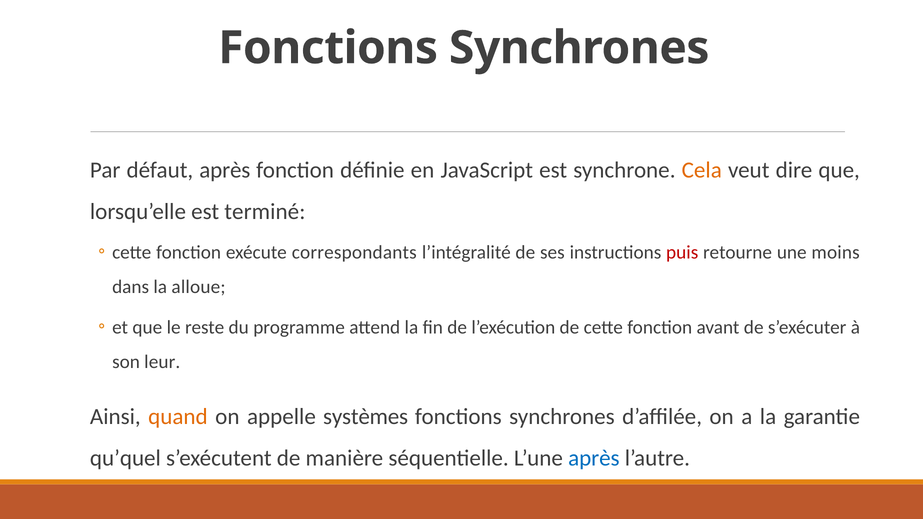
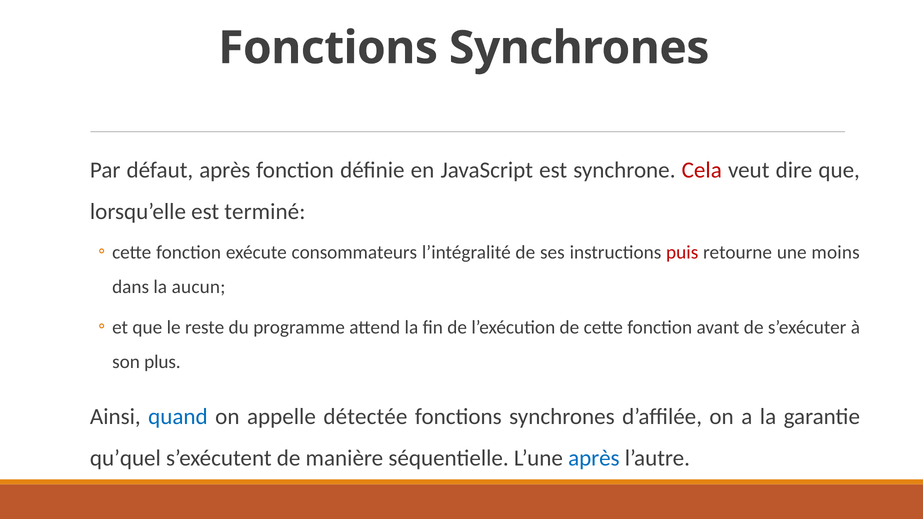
Cela colour: orange -> red
correspondants: correspondants -> consommateurs
alloue: alloue -> aucun
leur: leur -> plus
quand colour: orange -> blue
systèmes: systèmes -> détectée
